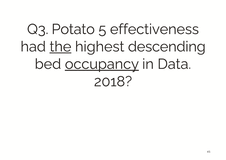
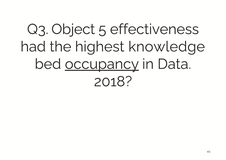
Potato: Potato -> Object
the underline: present -> none
descending: descending -> knowledge
